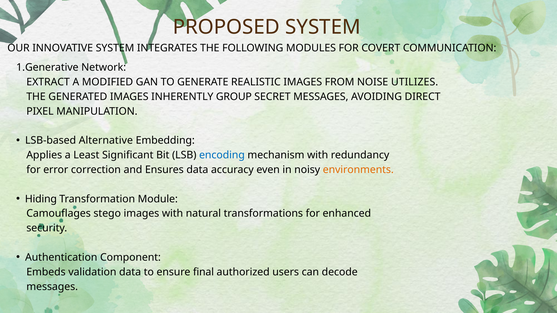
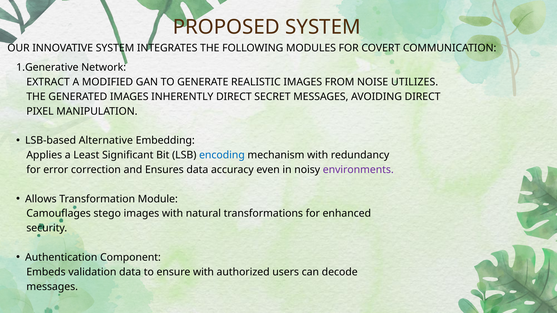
INHERENTLY GROUP: GROUP -> DIRECT
environments colour: orange -> purple
Hiding: Hiding -> Allows
ensure final: final -> with
